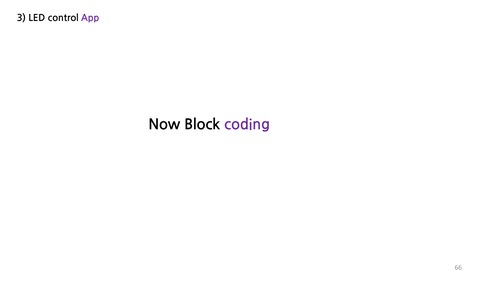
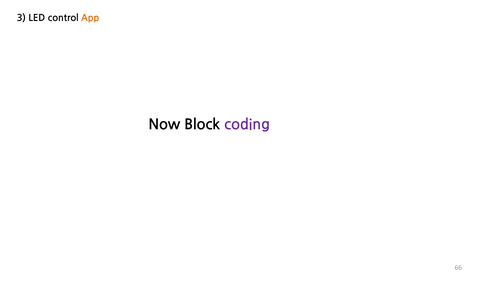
App colour: purple -> orange
